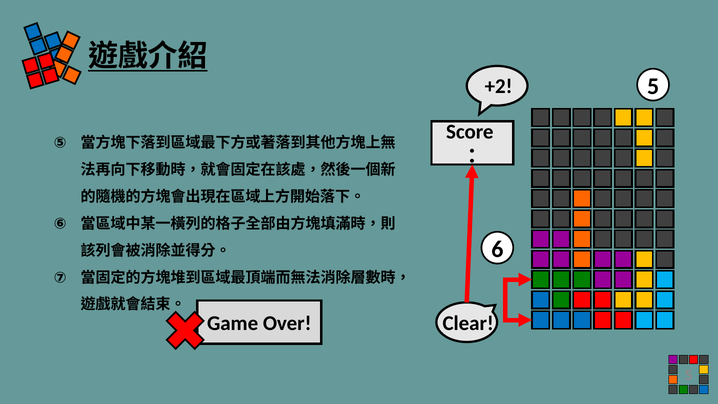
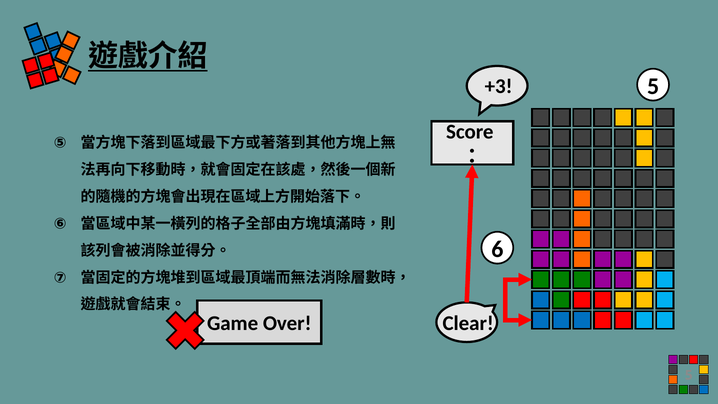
+2: +2 -> +3
